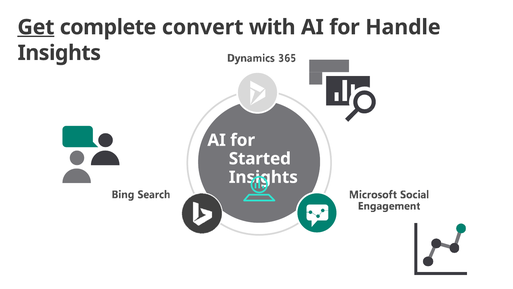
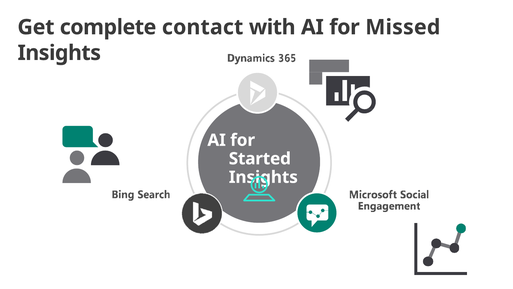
Get underline: present -> none
convert: convert -> contact
Handle: Handle -> Missed
